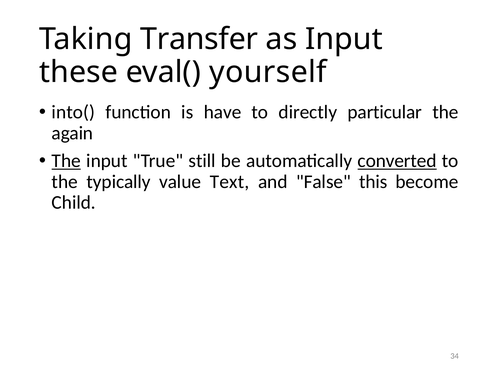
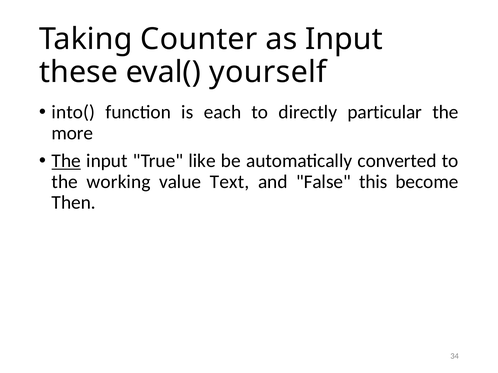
Transfer: Transfer -> Counter
have: have -> each
again: again -> more
still: still -> like
converted underline: present -> none
typically: typically -> working
Child: Child -> Then
